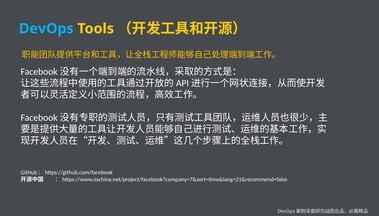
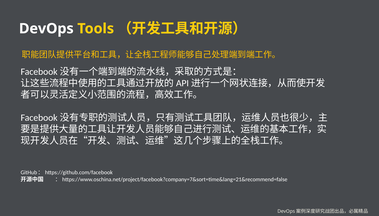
DevOps at (46, 29) colour: light blue -> white
